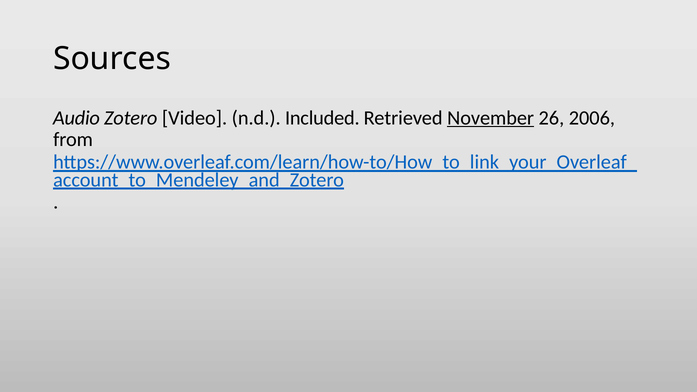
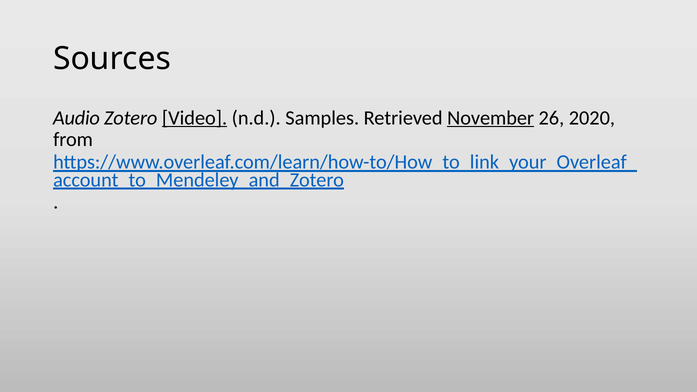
Video underline: none -> present
Included: Included -> Samples
2006: 2006 -> 2020
